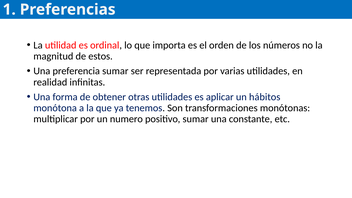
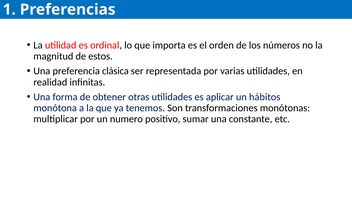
preferencia sumar: sumar -> clásica
